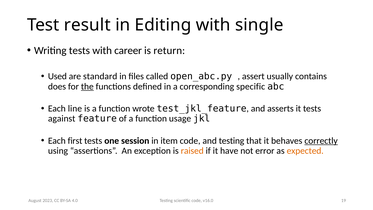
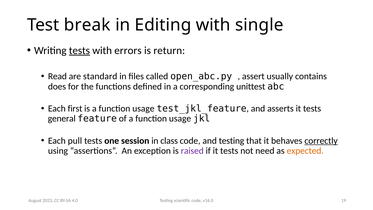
result: result -> break
tests at (79, 50) underline: none -> present
career: career -> errors
Used: Used -> Read
the underline: present -> none
specific: specific -> unittest
line: line -> first
is a function wrote: wrote -> usage
against: against -> general
first: first -> pull
item: item -> class
raised colour: orange -> purple
if it have: have -> tests
error: error -> need
